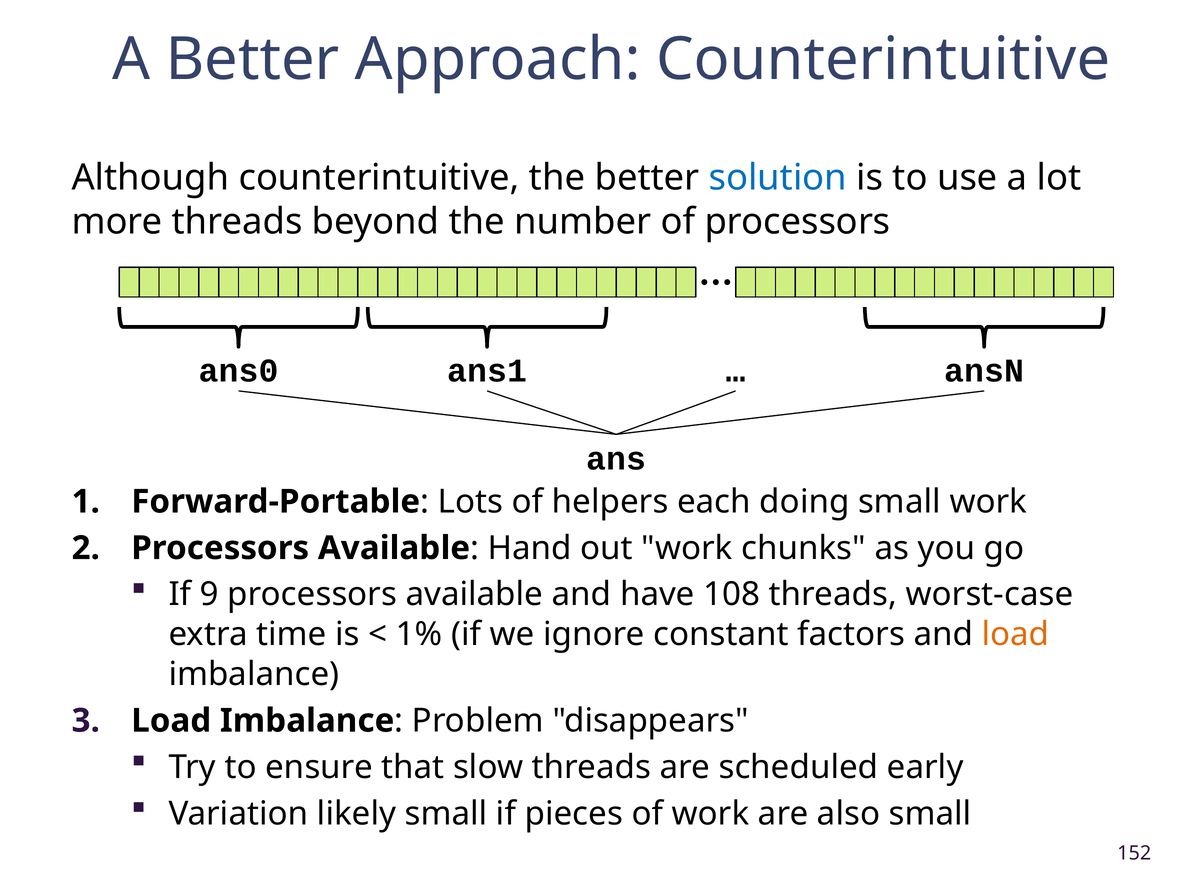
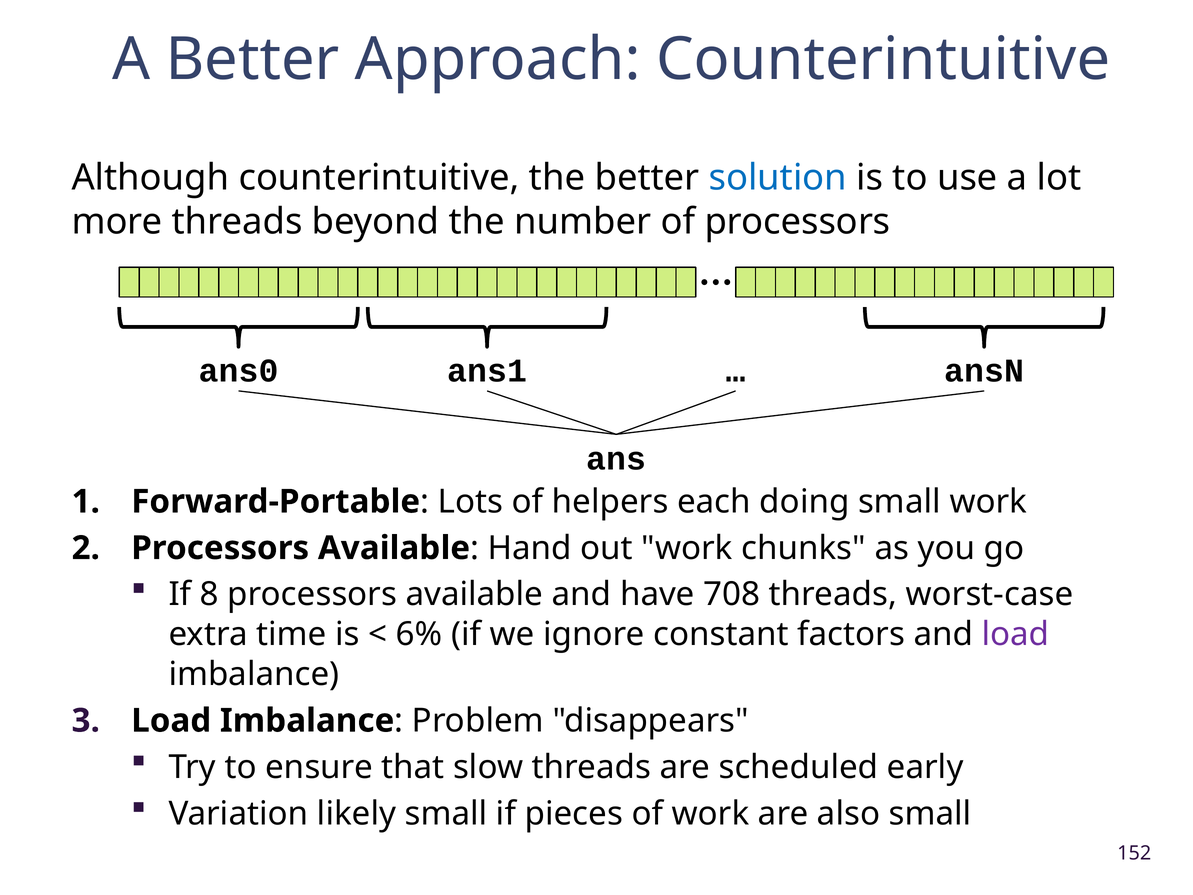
9: 9 -> 8
108: 108 -> 708
1%: 1% -> 6%
load at (1016, 634) colour: orange -> purple
